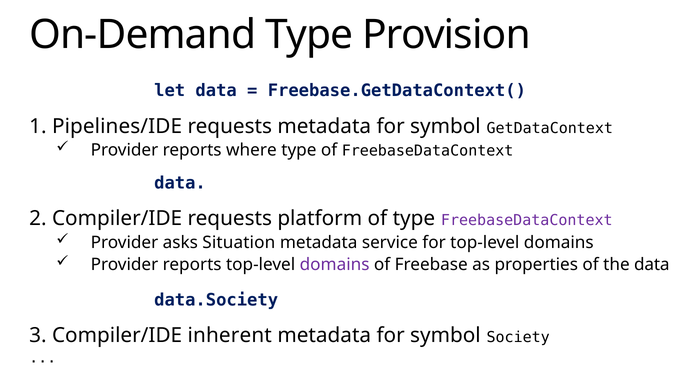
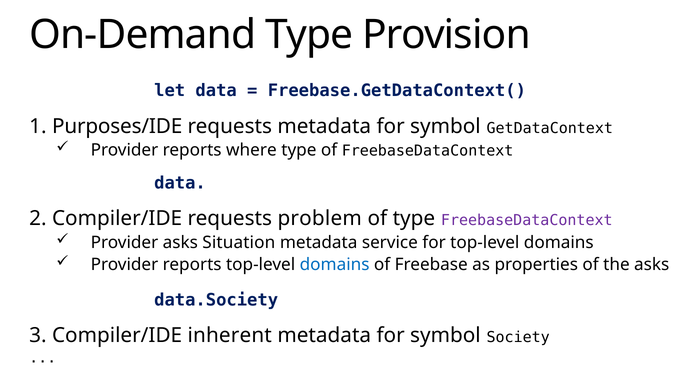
Pipelines/IDE: Pipelines/IDE -> Purposes/IDE
platform: platform -> problem
domains at (335, 265) colour: purple -> blue
the data: data -> asks
